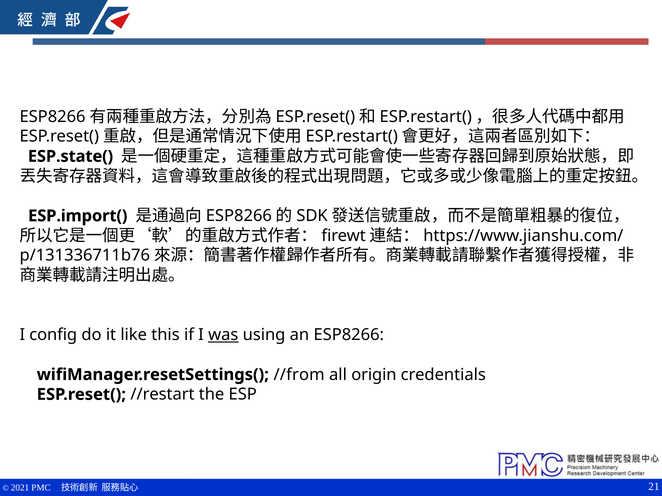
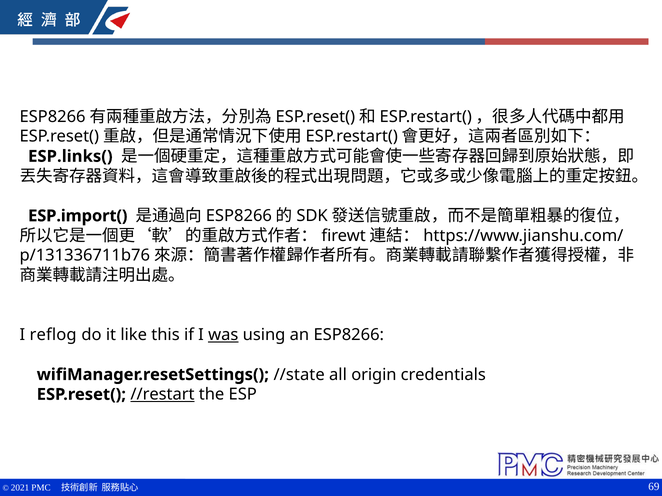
ESP.state(: ESP.state( -> ESP.links(
config: config -> reflog
//from: //from -> //state
//restart underline: none -> present
21: 21 -> 69
